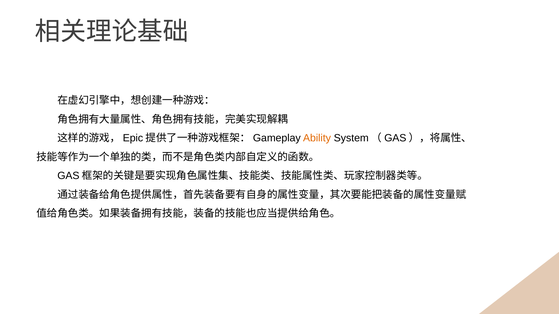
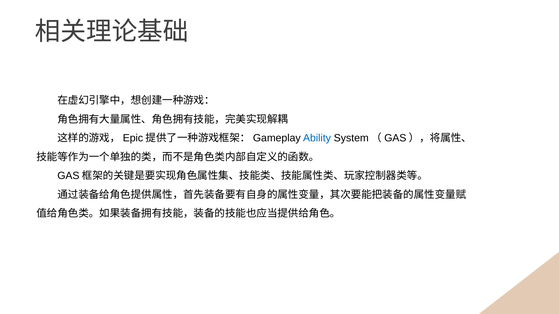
Ability colour: orange -> blue
